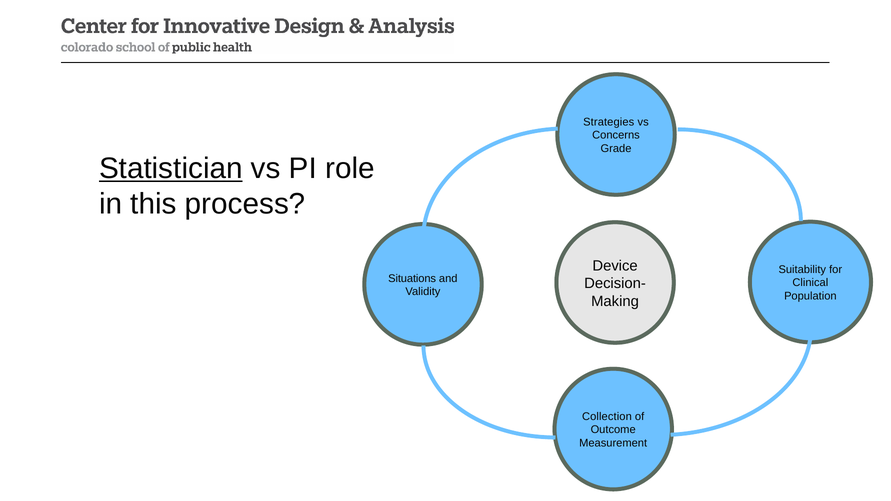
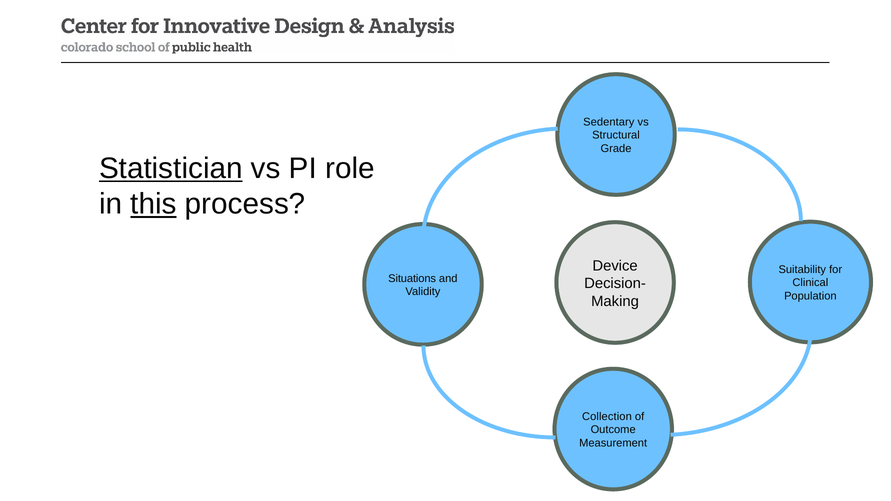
Strategies: Strategies -> Sedentary
Concerns: Concerns -> Structural
this underline: none -> present
